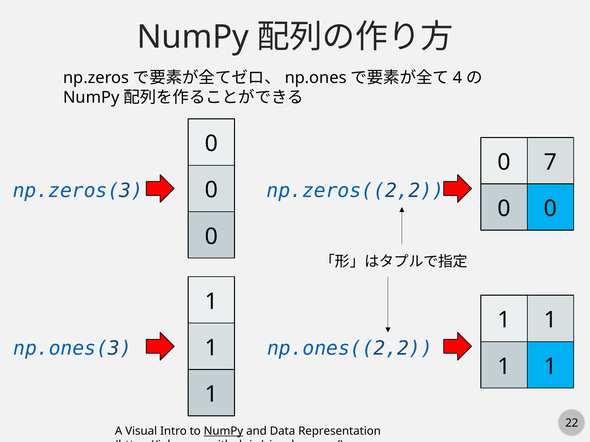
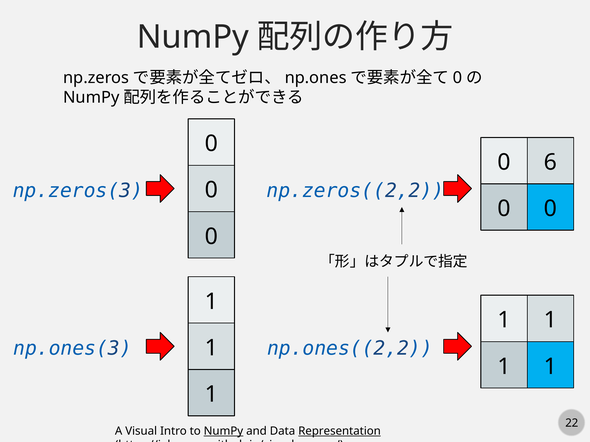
4 at (458, 78): 4 -> 0
7: 7 -> 6
Representation underline: none -> present
